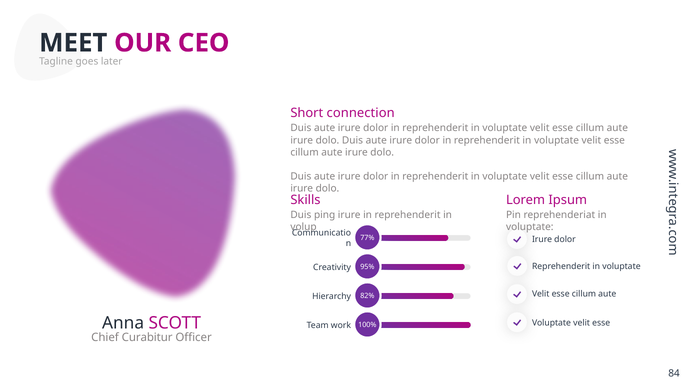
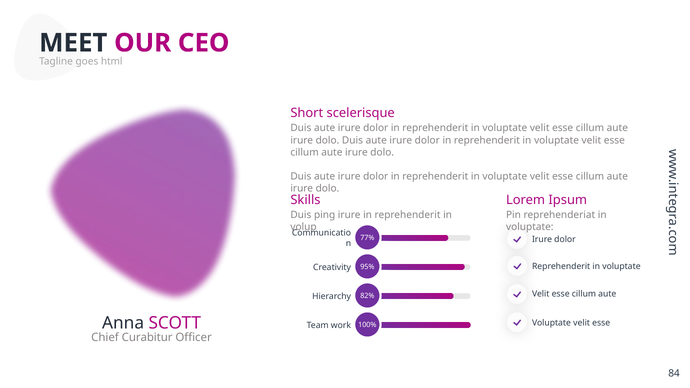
later: later -> html
connection: connection -> scelerisque
